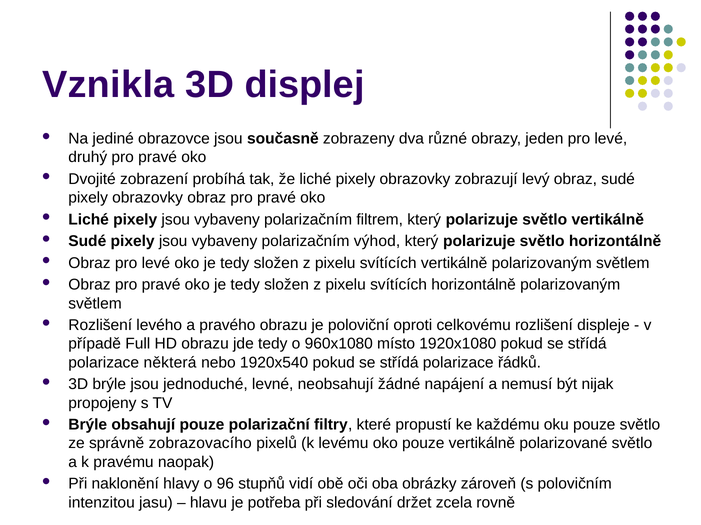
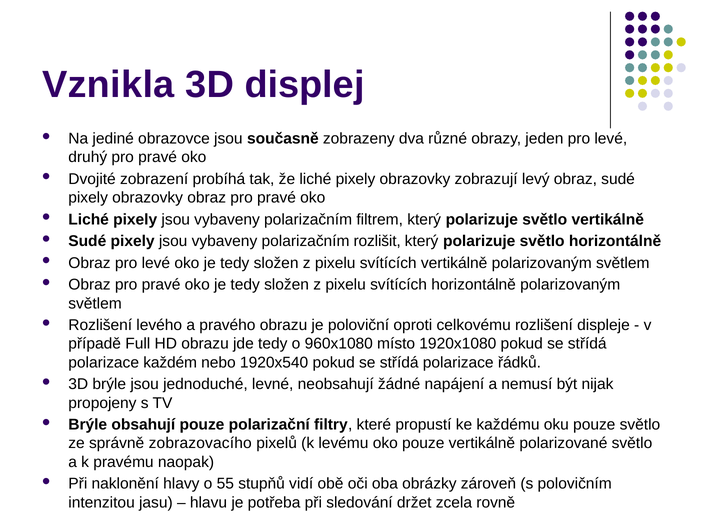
výhod: výhod -> rozlišit
některá: některá -> každém
96: 96 -> 55
